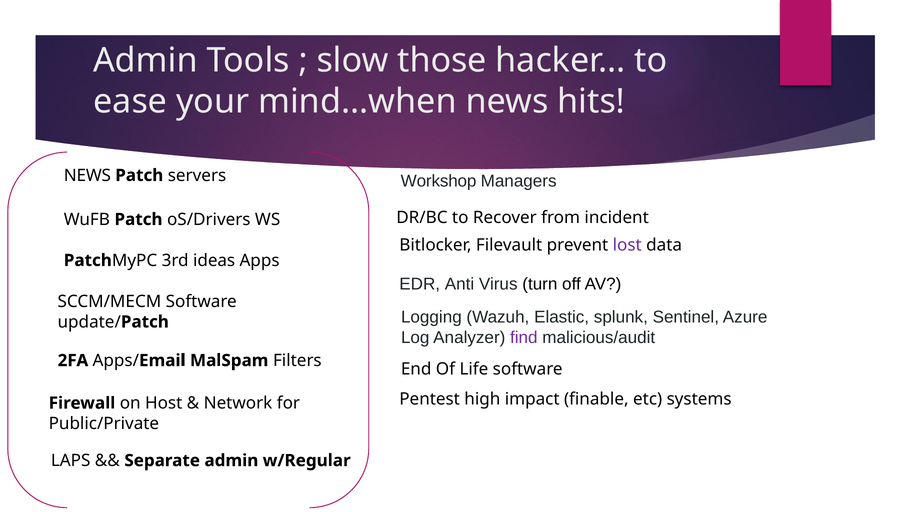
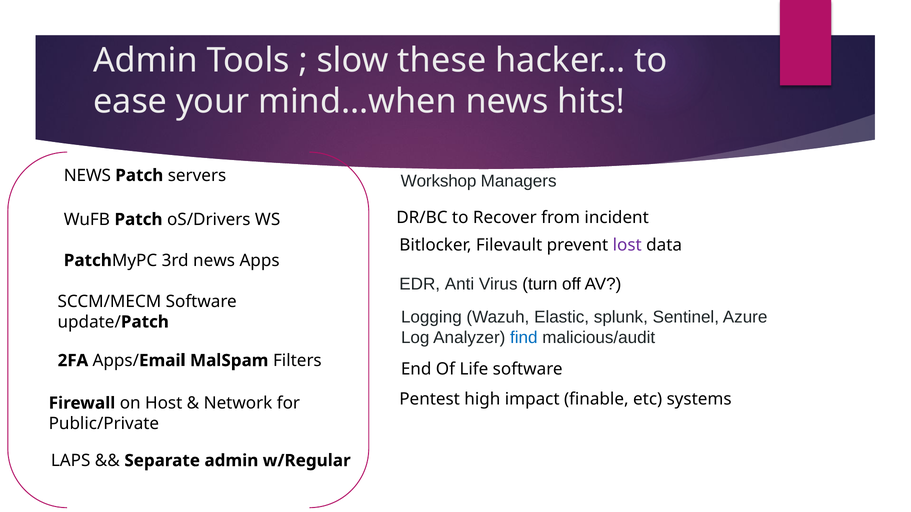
those: those -> these
3rd ideas: ideas -> news
find colour: purple -> blue
